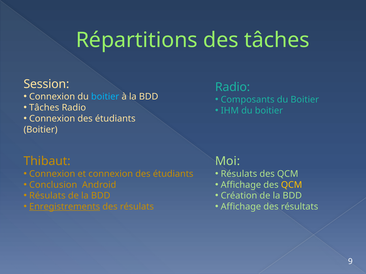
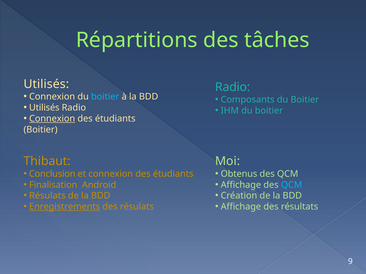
Session at (46, 84): Session -> Utilisés
Tâches at (44, 108): Tâches -> Utilisés
Connexion at (52, 119) underline: none -> present
Connexion at (52, 174): Connexion -> Conclusion
Résulats at (239, 174): Résulats -> Obtenus
Conclusion: Conclusion -> Finalisation
QCM at (292, 185) colour: yellow -> light blue
